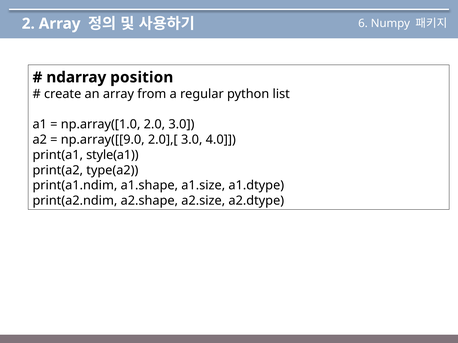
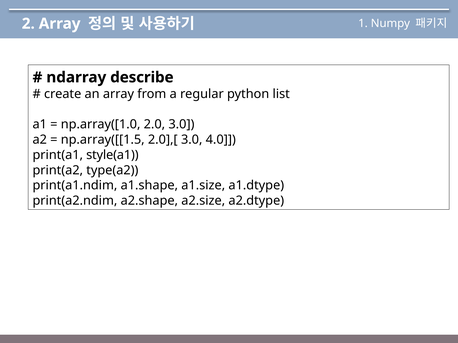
6: 6 -> 1
position: position -> describe
np.array([[9.0: np.array([[9.0 -> np.array([[1.5
